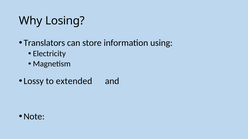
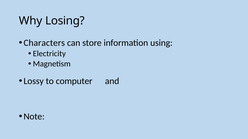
Translators: Translators -> Characters
extended: extended -> computer
